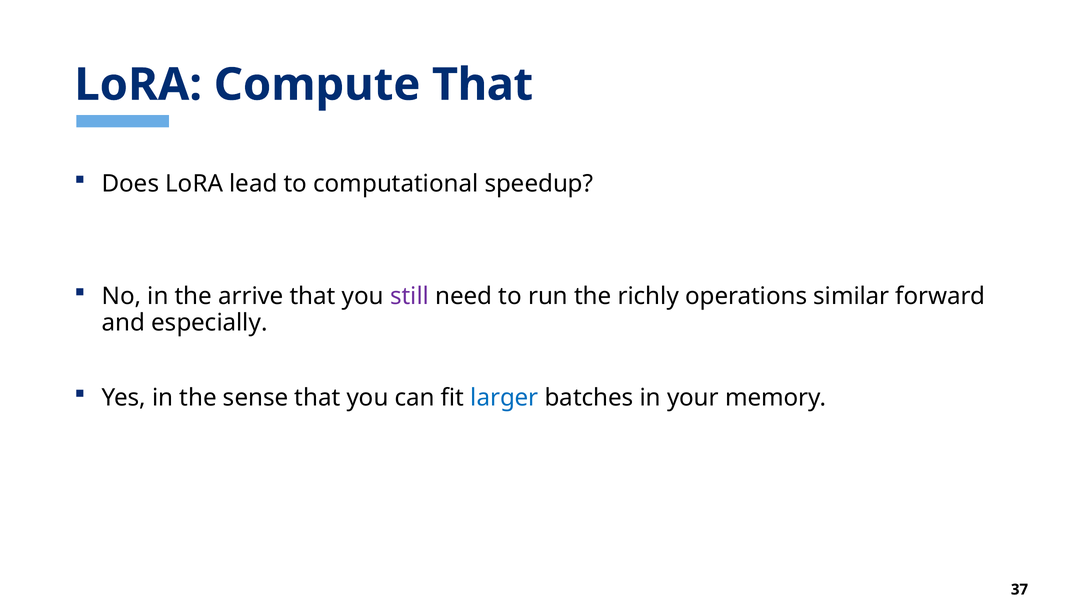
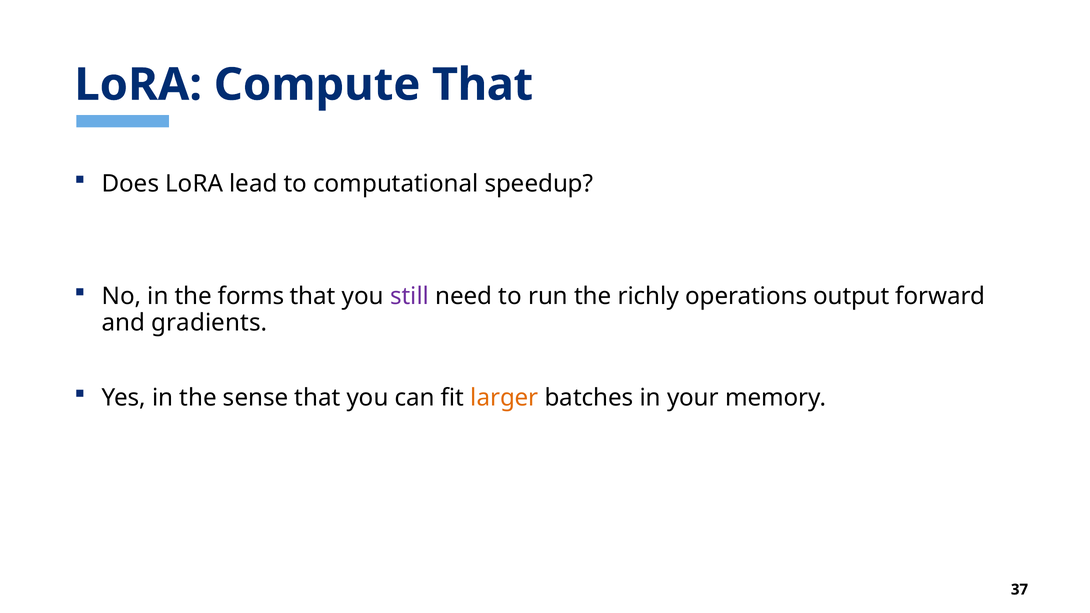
arrive: arrive -> forms
similar: similar -> output
especially: especially -> gradients
larger colour: blue -> orange
